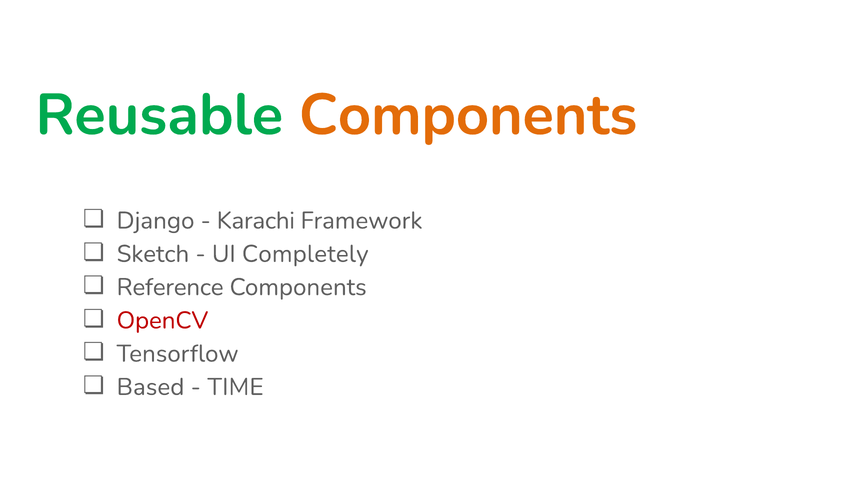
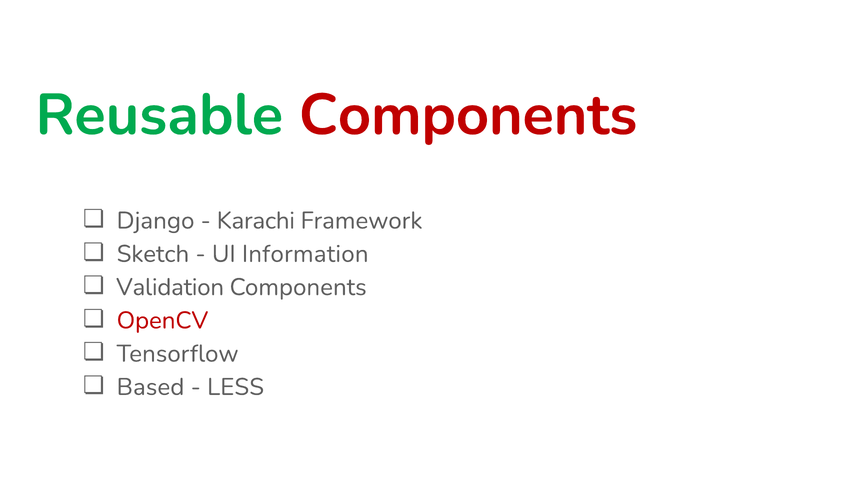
Components at (468, 115) colour: orange -> red
Completely: Completely -> Information
Reference: Reference -> Validation
TIME: TIME -> LESS
